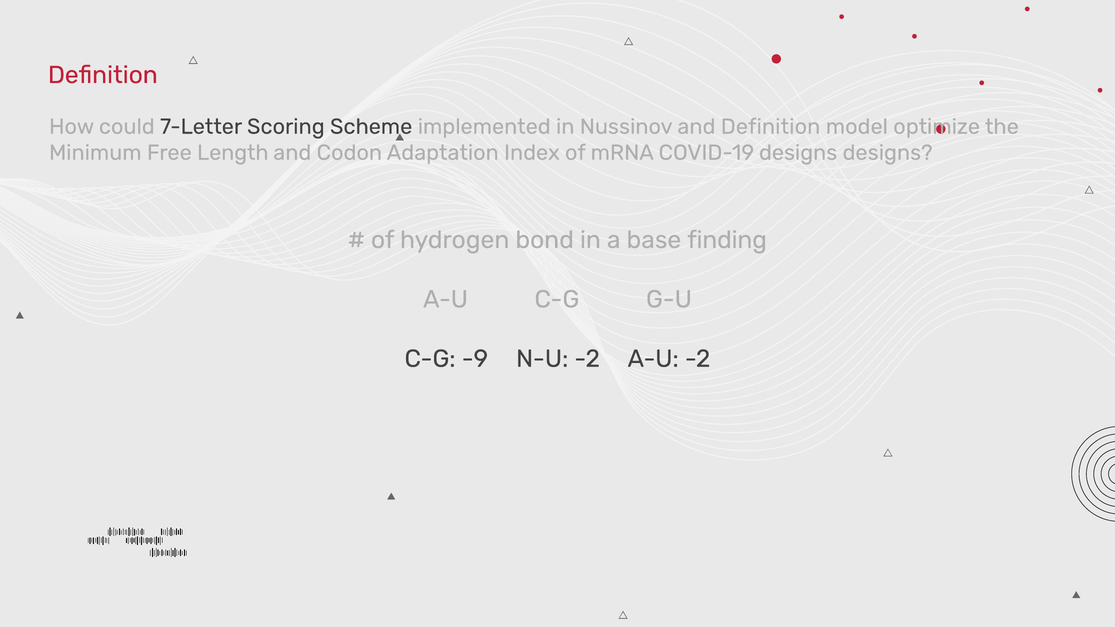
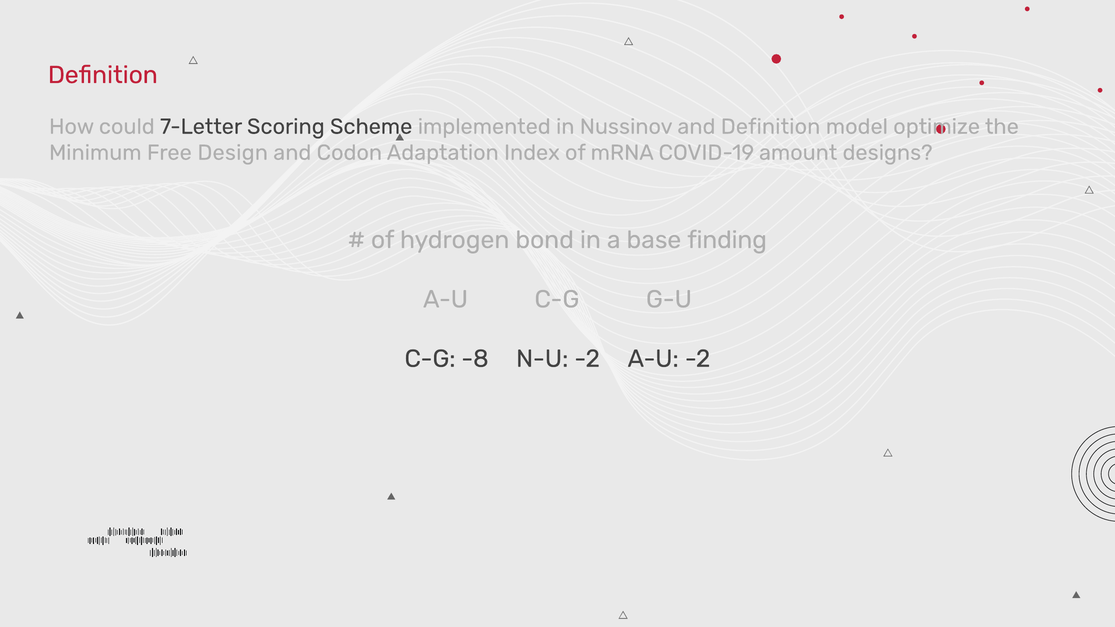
Length: Length -> Design
COVID-19 designs: designs -> amount
-9: -9 -> -8
